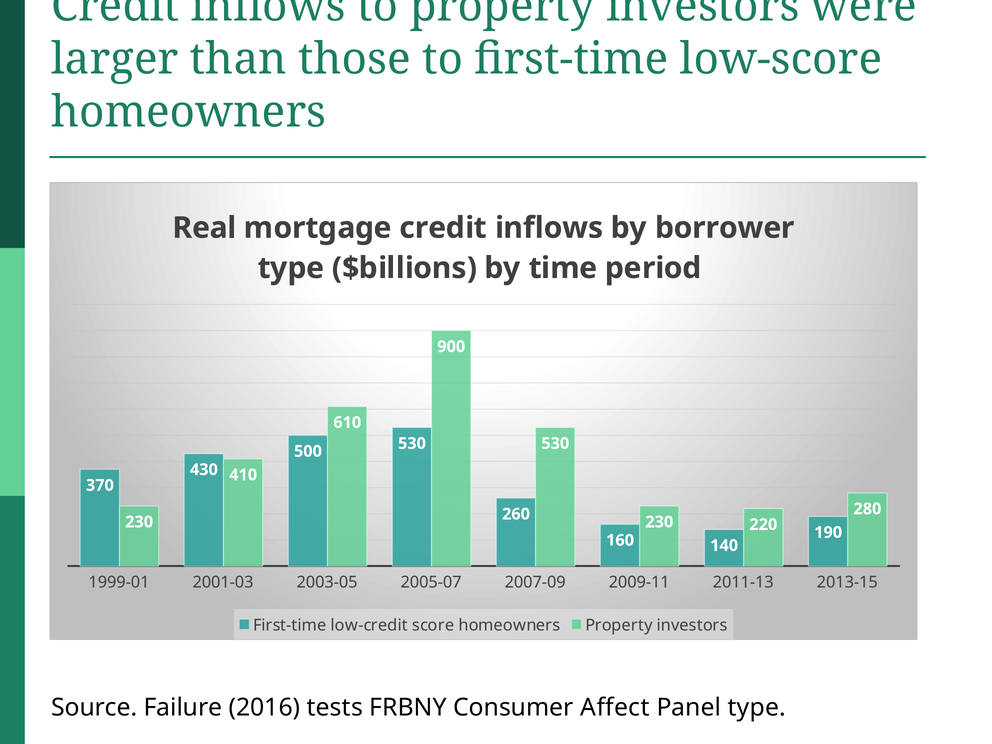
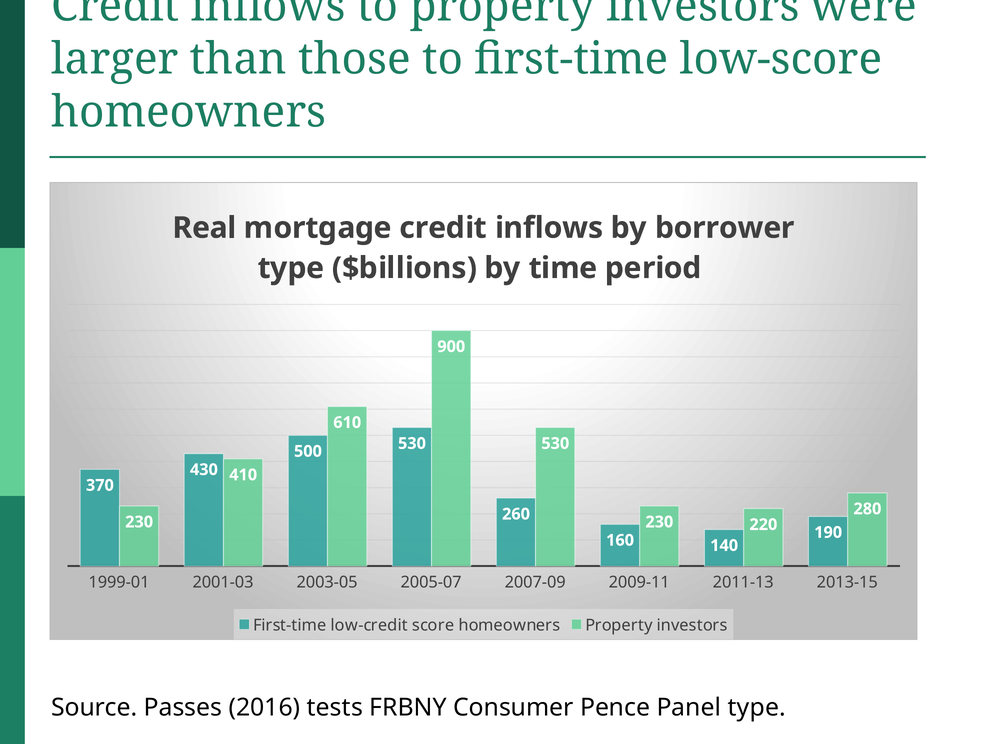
Failure: Failure -> Passes
Affect: Affect -> Pence
